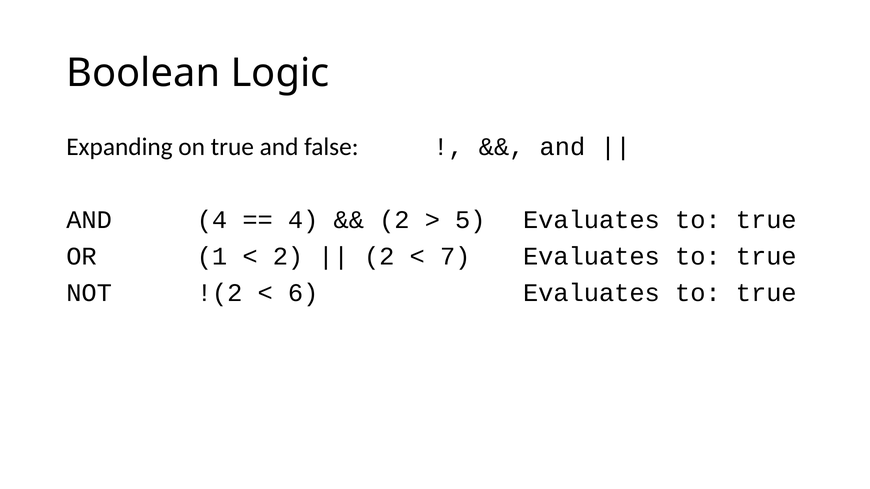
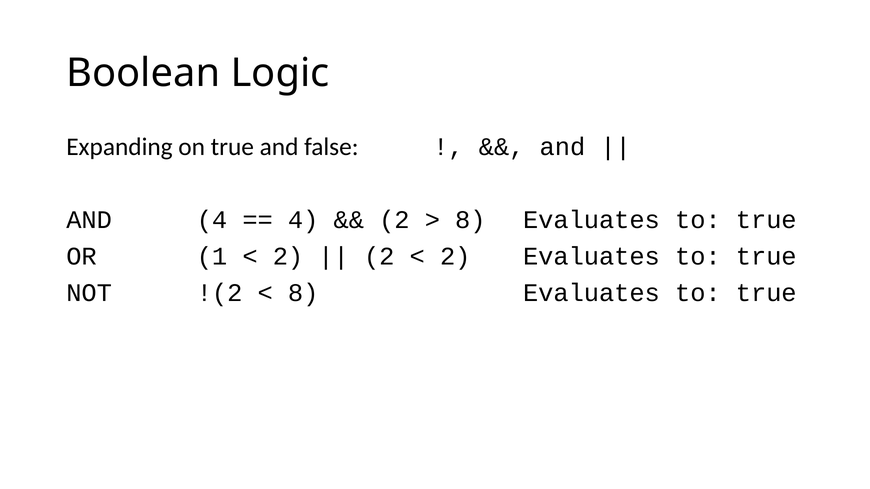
5 at (470, 220): 5 -> 8
7 at (455, 257): 7 -> 2
6 at (303, 293): 6 -> 8
